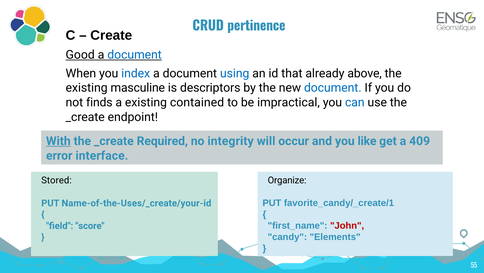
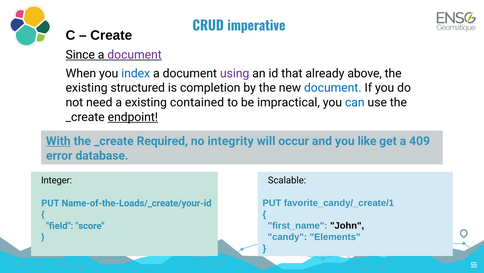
pertinence: pertinence -> imperative
Good: Good -> Since
document at (135, 55) colour: blue -> purple
using colour: blue -> purple
masculine: masculine -> structured
descriptors: descriptors -> completion
finds: finds -> need
endpoint underline: none -> present
interface: interface -> database
Stored: Stored -> Integer
Organize: Organize -> Scalable
Name-of-the-Uses/_create/your-id: Name-of-the-Uses/_create/your-id -> Name-of-the-Loads/_create/your-id
John colour: red -> black
